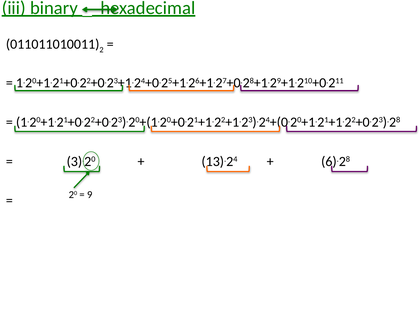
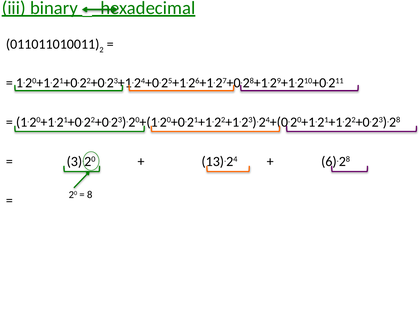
9: 9 -> 8
